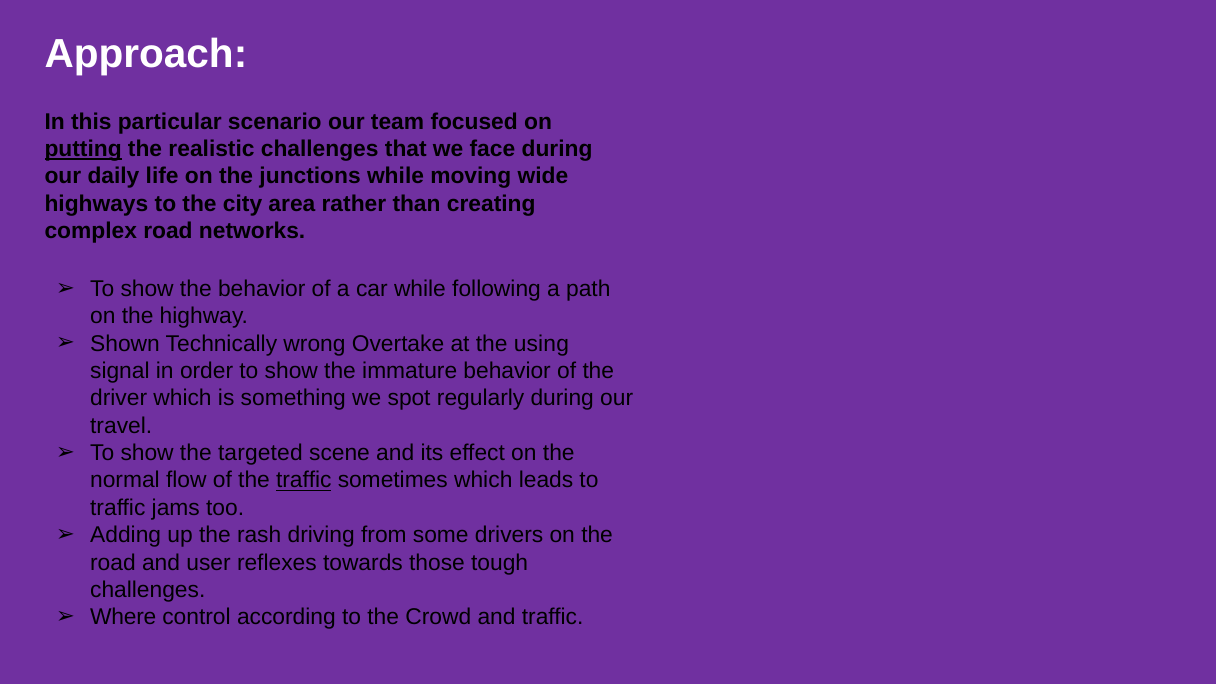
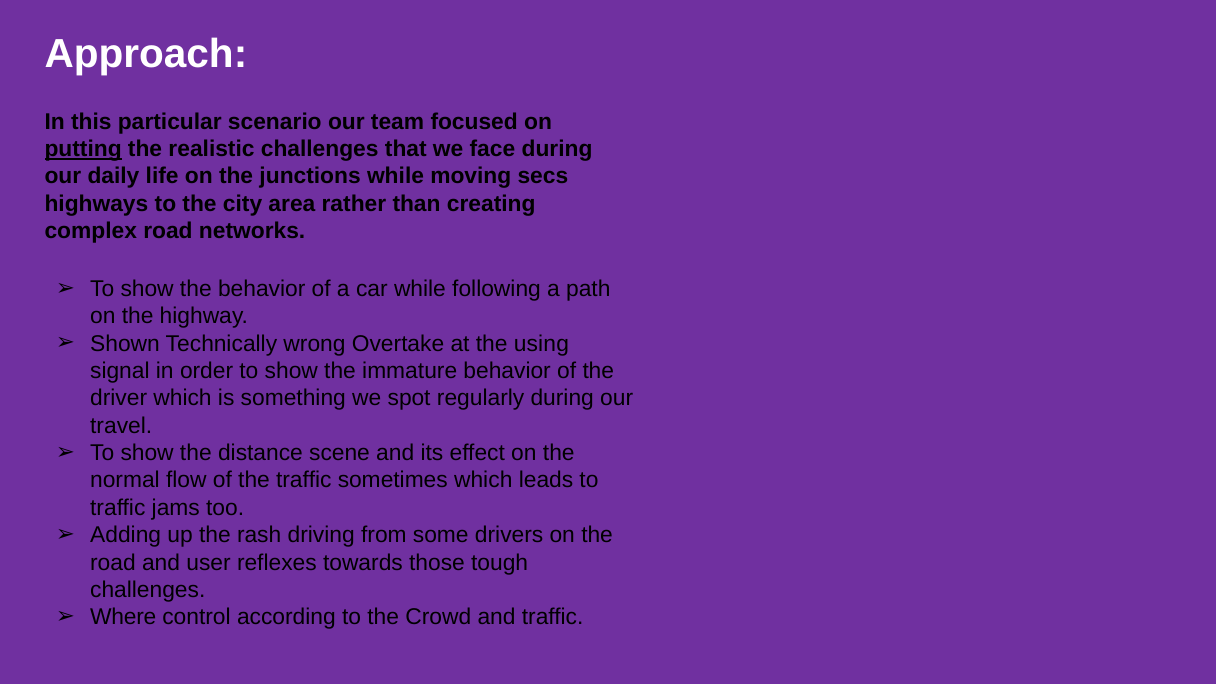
wide: wide -> secs
targeted: targeted -> distance
traffic at (304, 480) underline: present -> none
